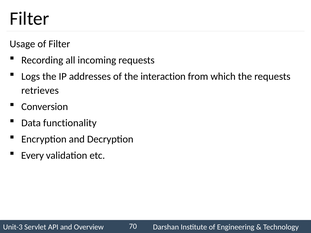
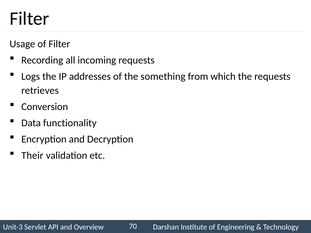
interaction: interaction -> something
Every: Every -> Their
